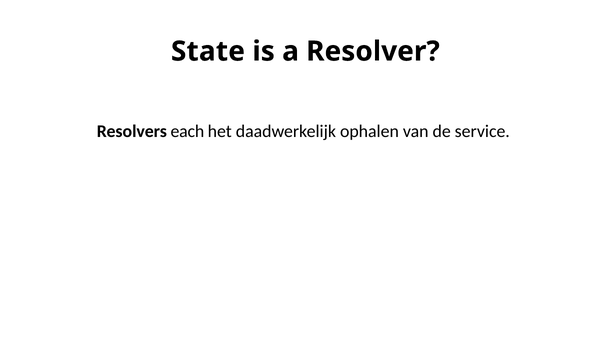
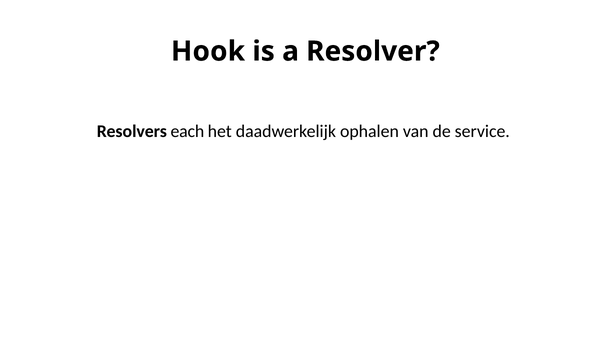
State: State -> Hook
